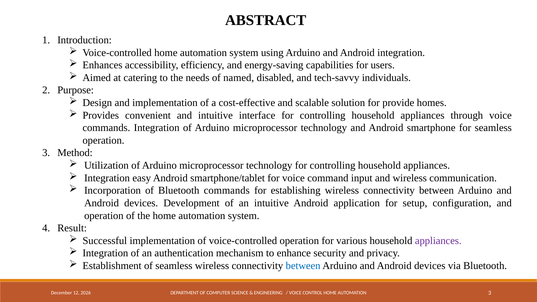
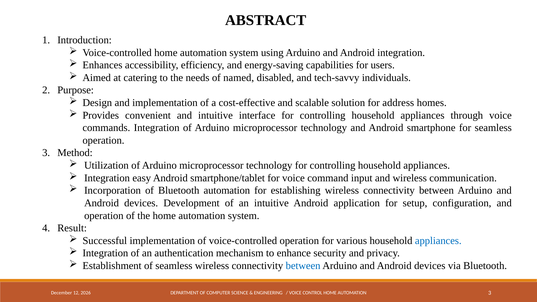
provide: provide -> address
Bluetooth commands: commands -> automation
appliances at (438, 241) colour: purple -> blue
